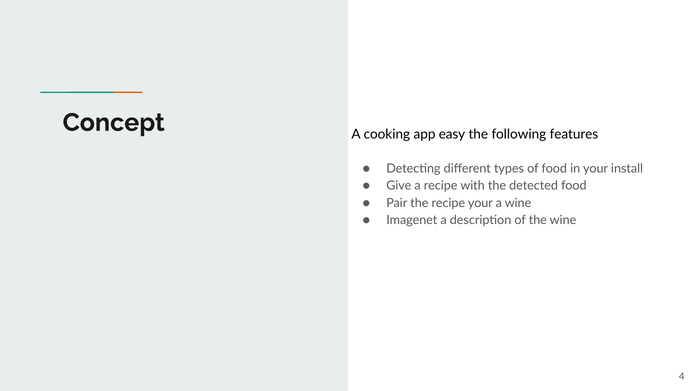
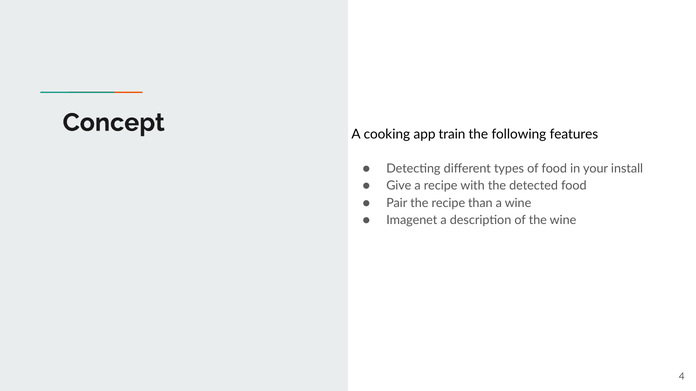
easy: easy -> train
recipe your: your -> than
